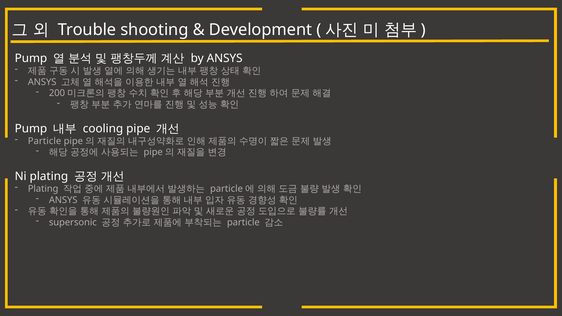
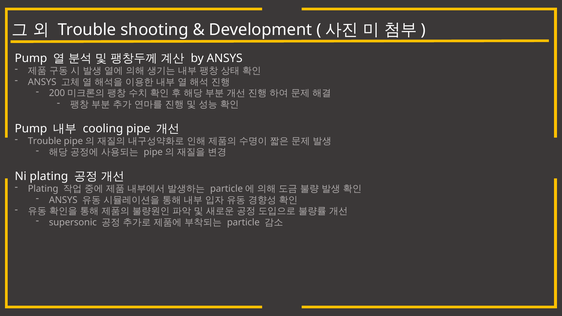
Particle at (45, 141): Particle -> Trouble
